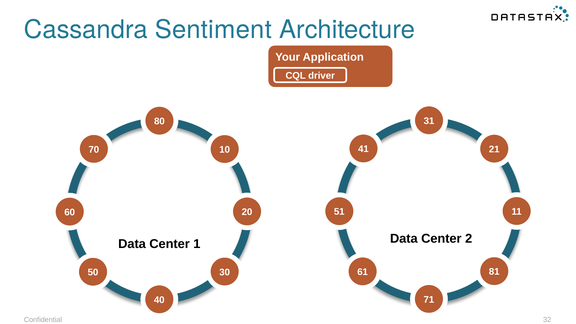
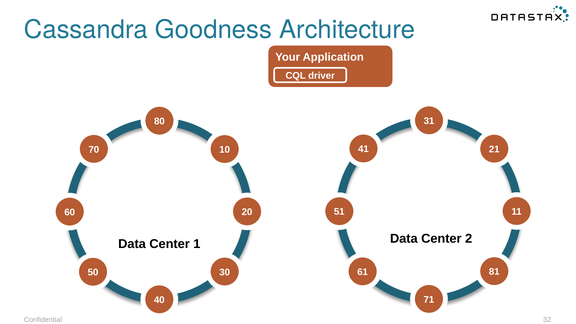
Sentiment: Sentiment -> Goodness
